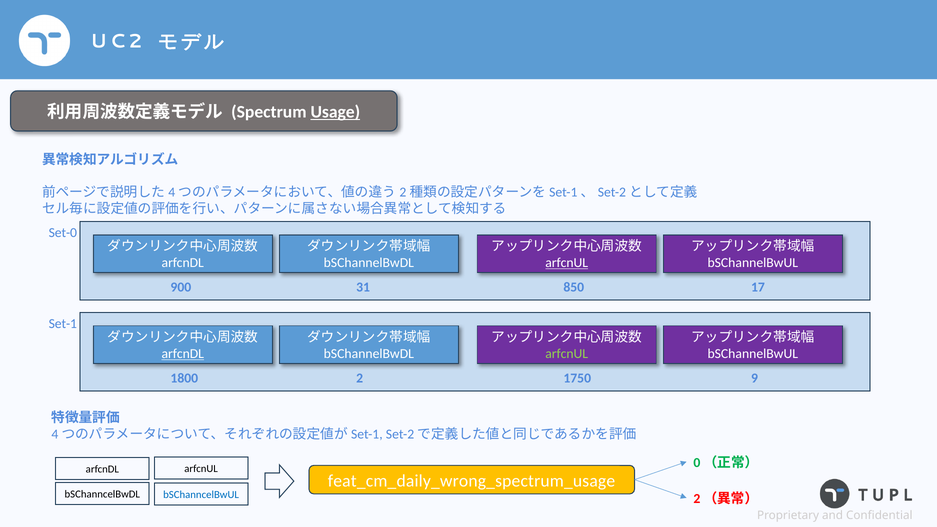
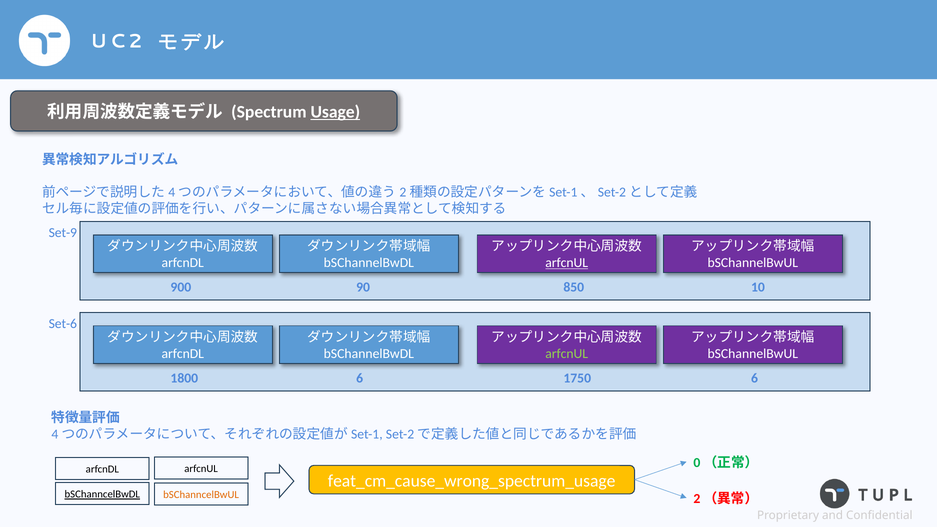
Set-0: Set-0 -> Set-9
31: 31 -> 90
17: 17 -> 10
Set-1: Set-1 -> Set-6
arfcnDL at (183, 354) underline: present -> none
1800 2: 2 -> 6
1750 9: 9 -> 6
feat_cm_daily_wrong_spectrum_usage: feat_cm_daily_wrong_spectrum_usage -> feat_cm_cause_wrong_spectrum_usage
bSChanncelBwDL underline: none -> present
bSChanncelBwUL colour: blue -> orange
